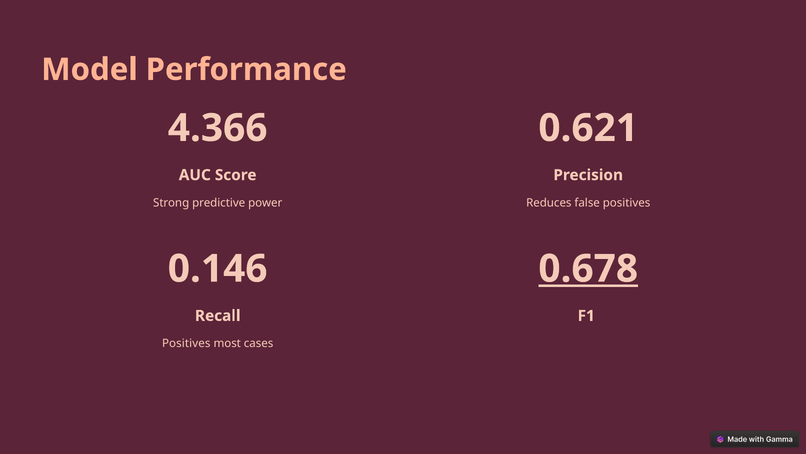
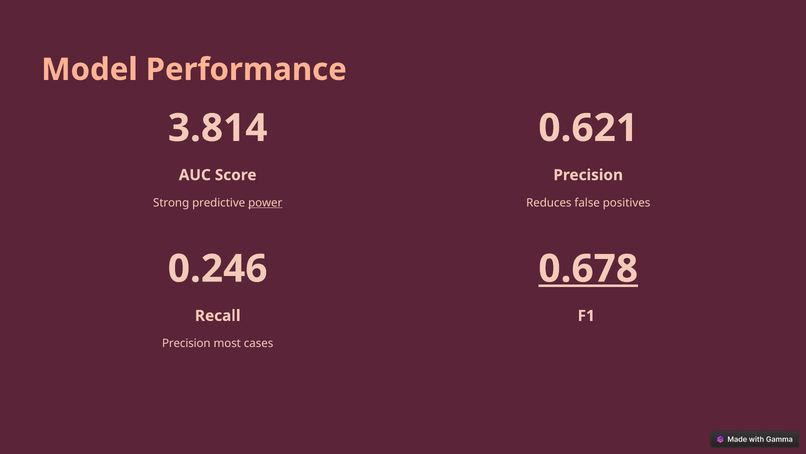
4.366: 4.366 -> 3.814
power underline: none -> present
0.146: 0.146 -> 0.246
Positives at (186, 343): Positives -> Precision
